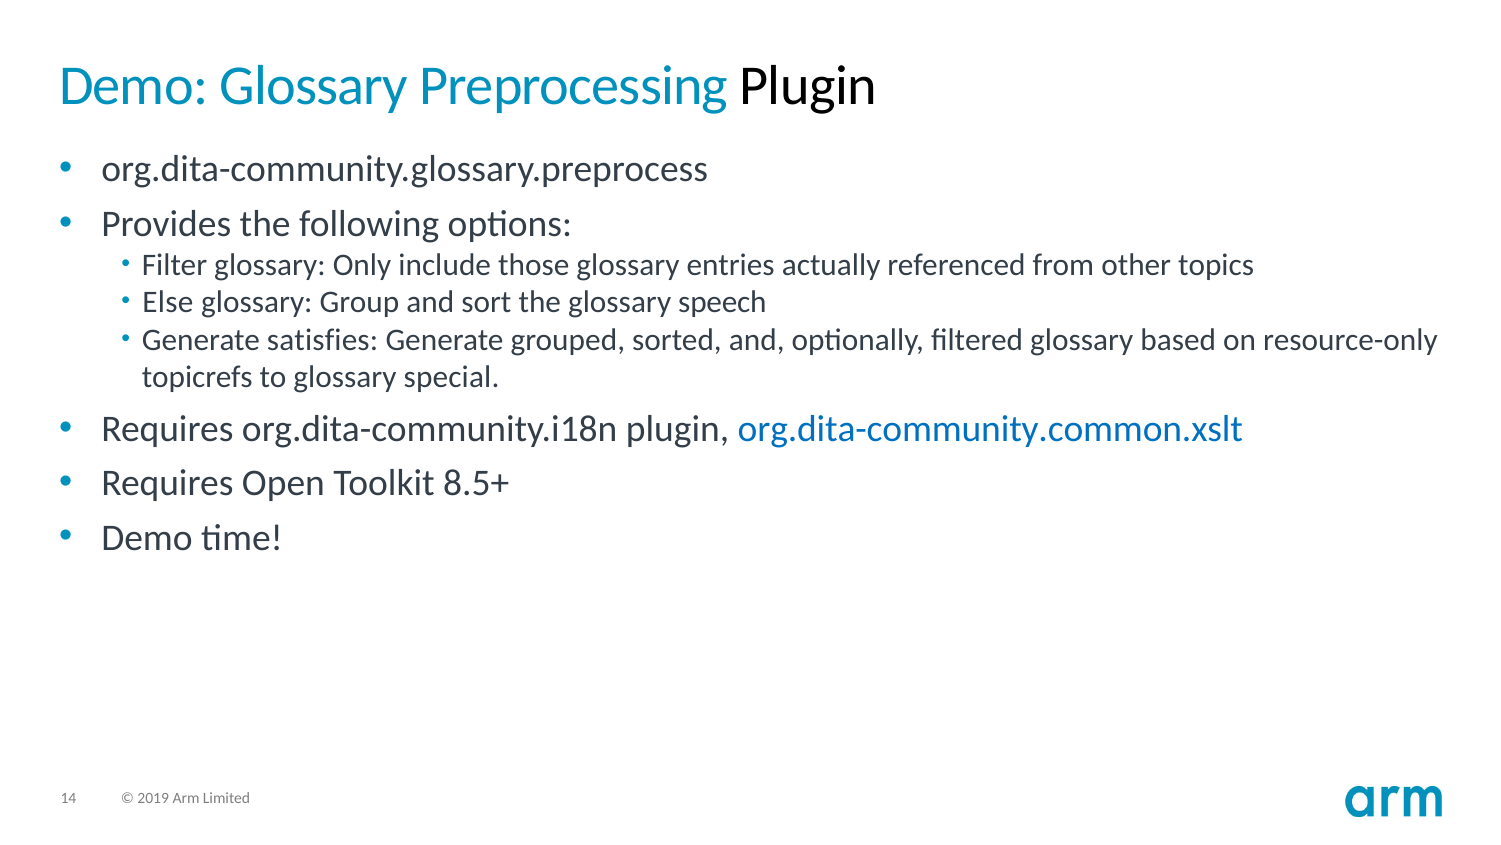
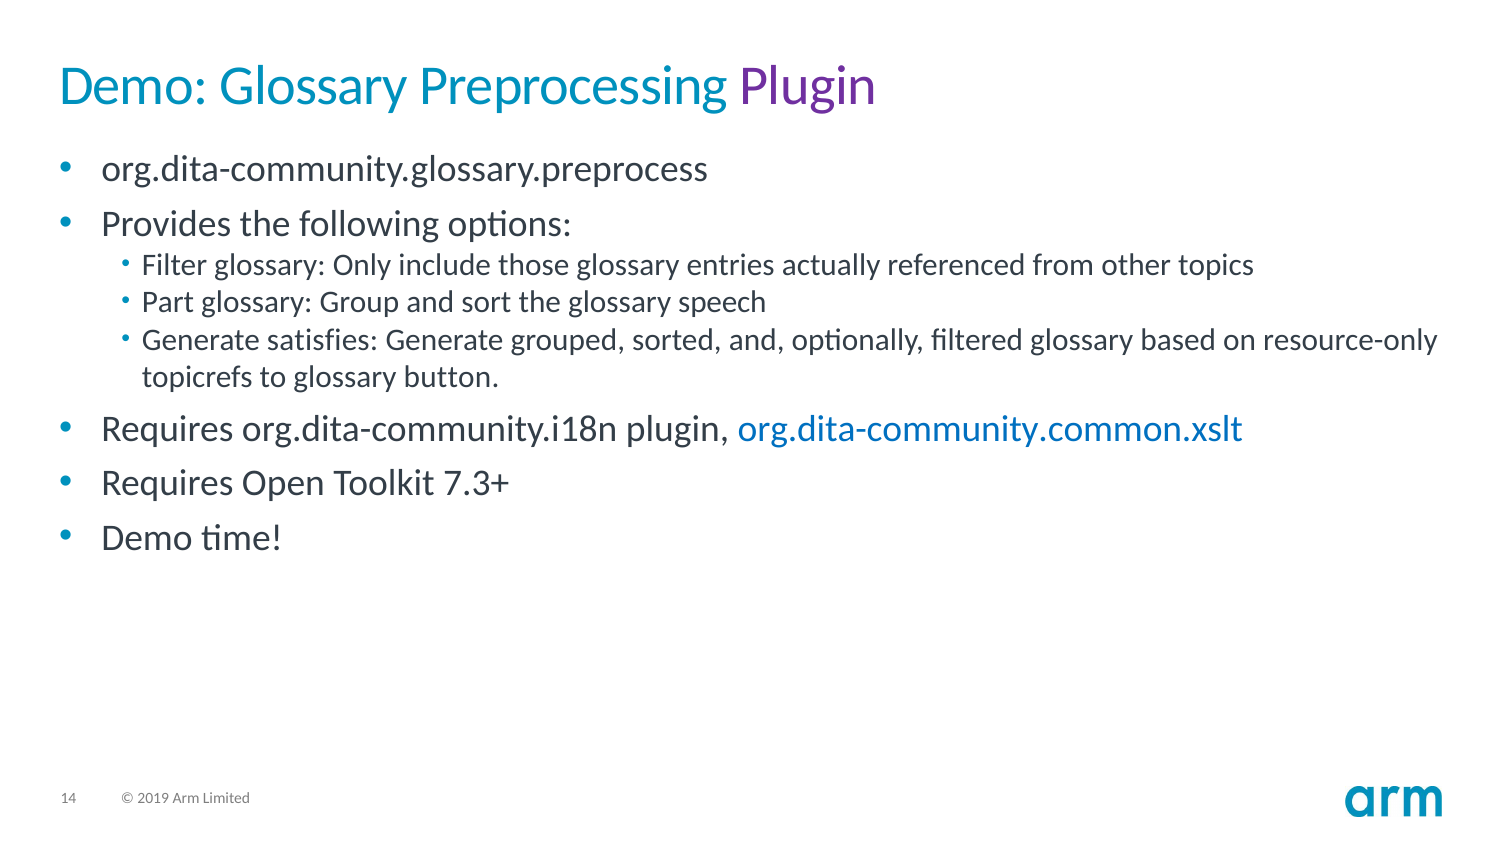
Plugin at (808, 86) colour: black -> purple
Else: Else -> Part
special: special -> button
8.5+: 8.5+ -> 7.3+
